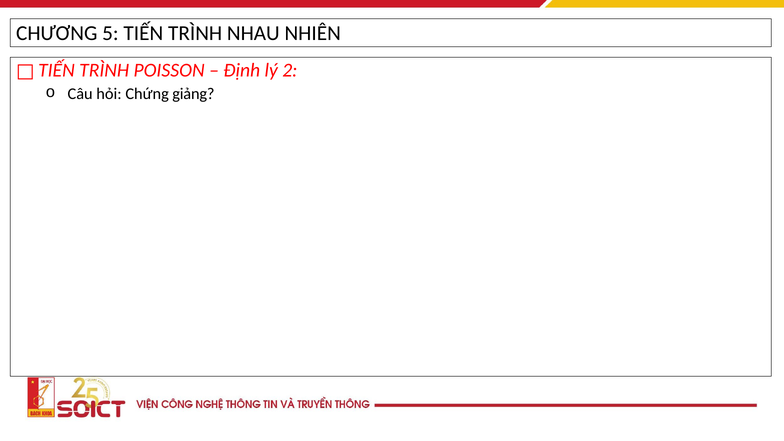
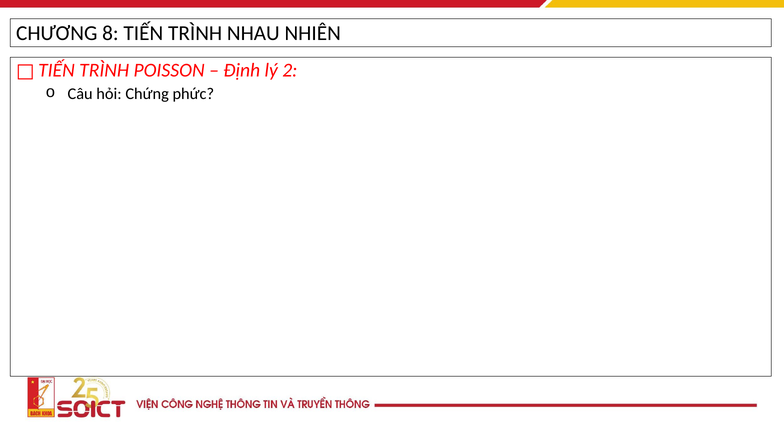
5: 5 -> 8
giảng: giảng -> phức
